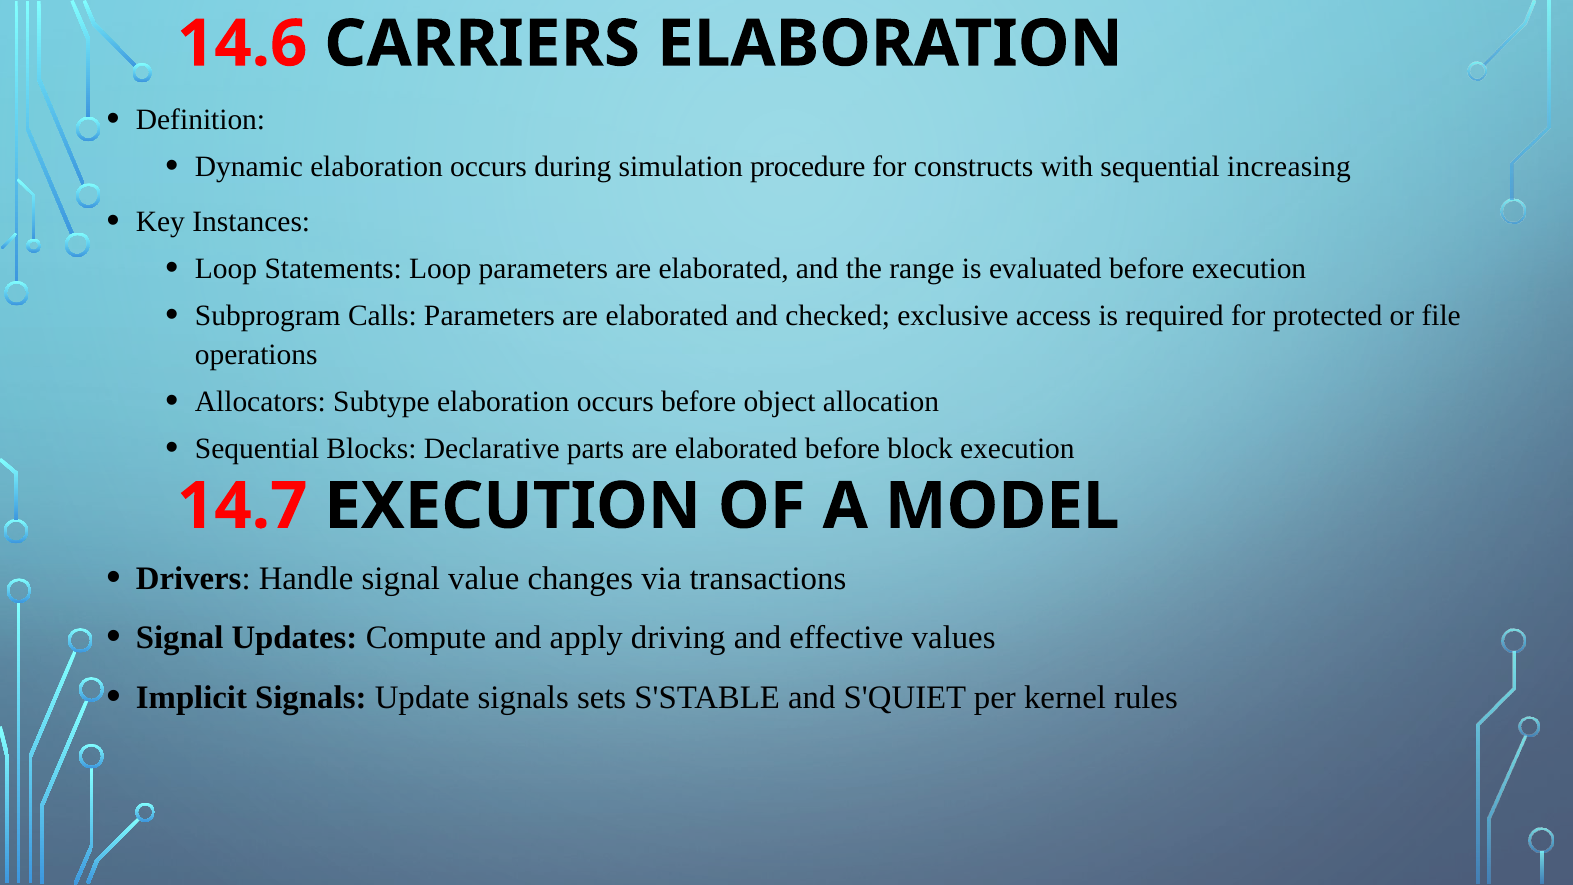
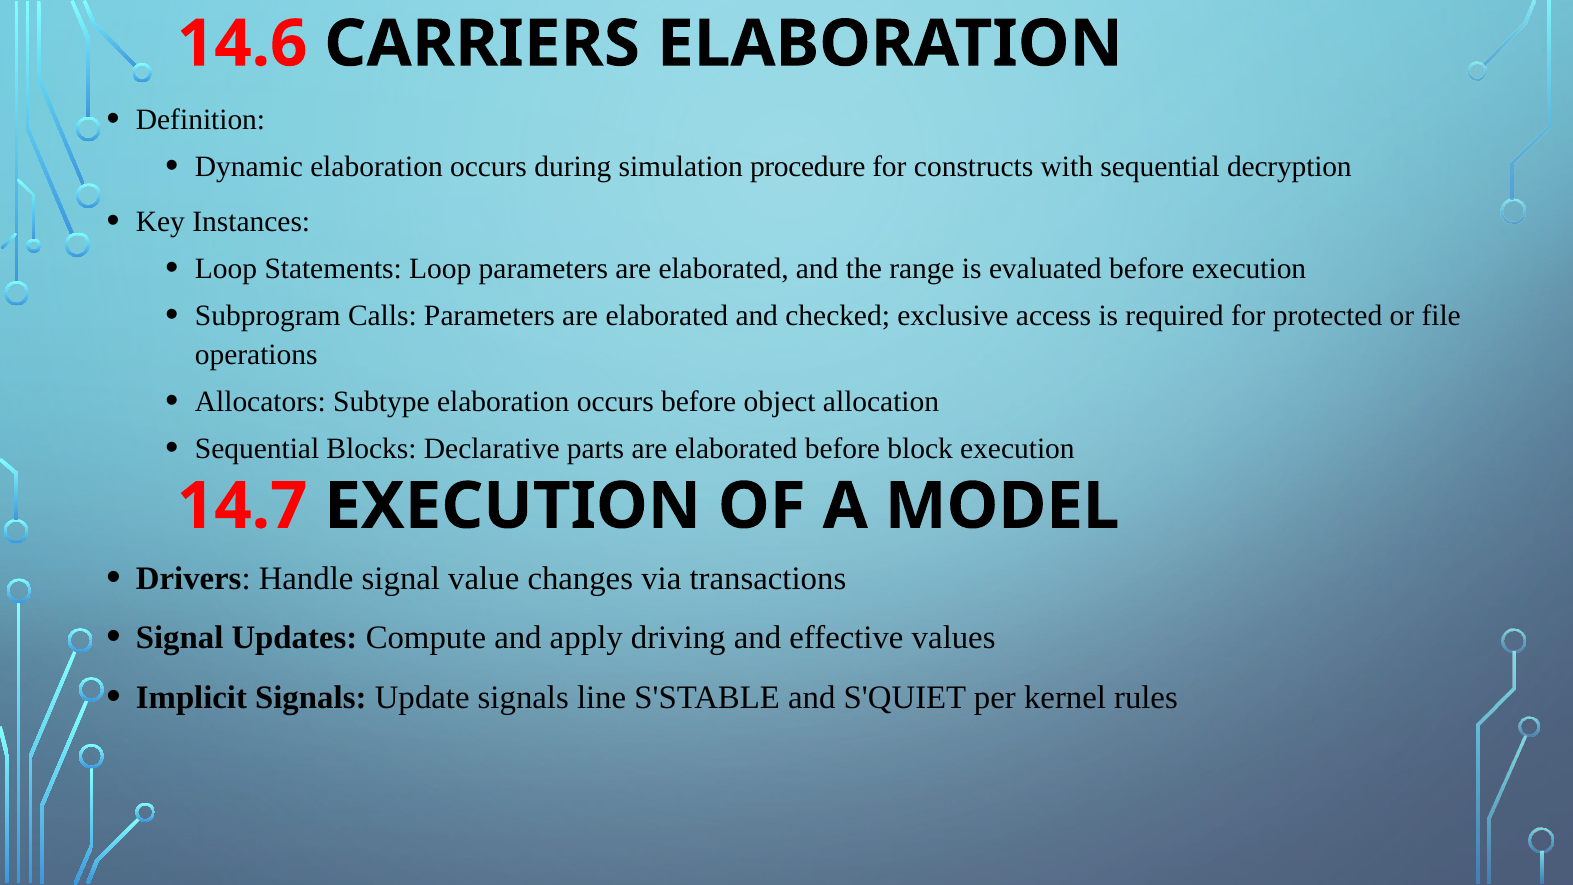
increasing: increasing -> decryption
sets: sets -> line
